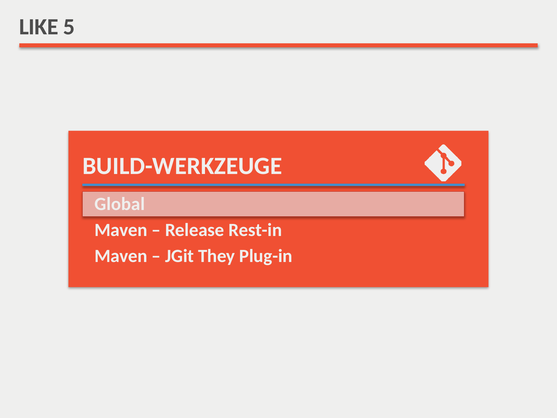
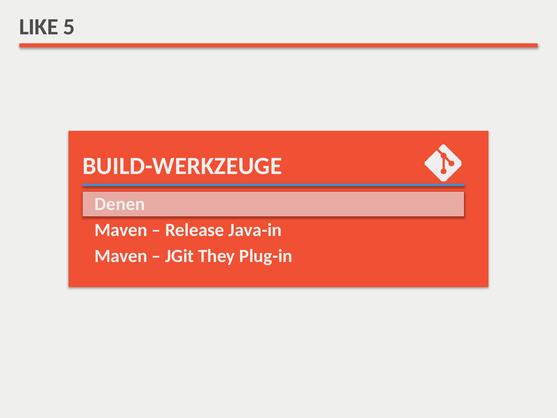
Global: Global -> Denen
Rest-in: Rest-in -> Java-in
